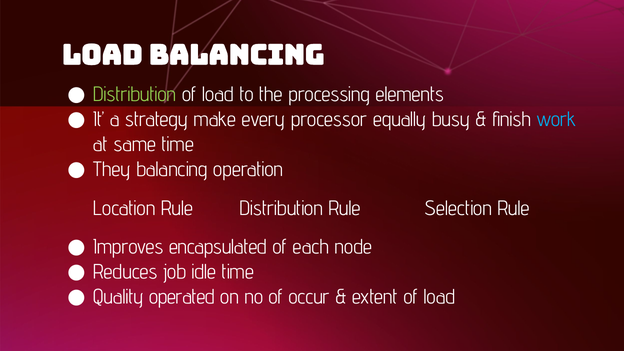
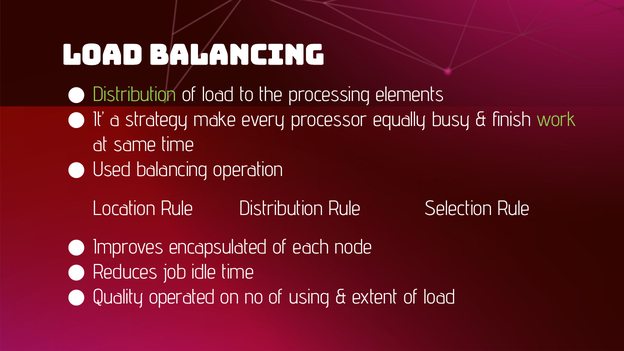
work colour: light blue -> light green
They: They -> Used
occur: occur -> using
